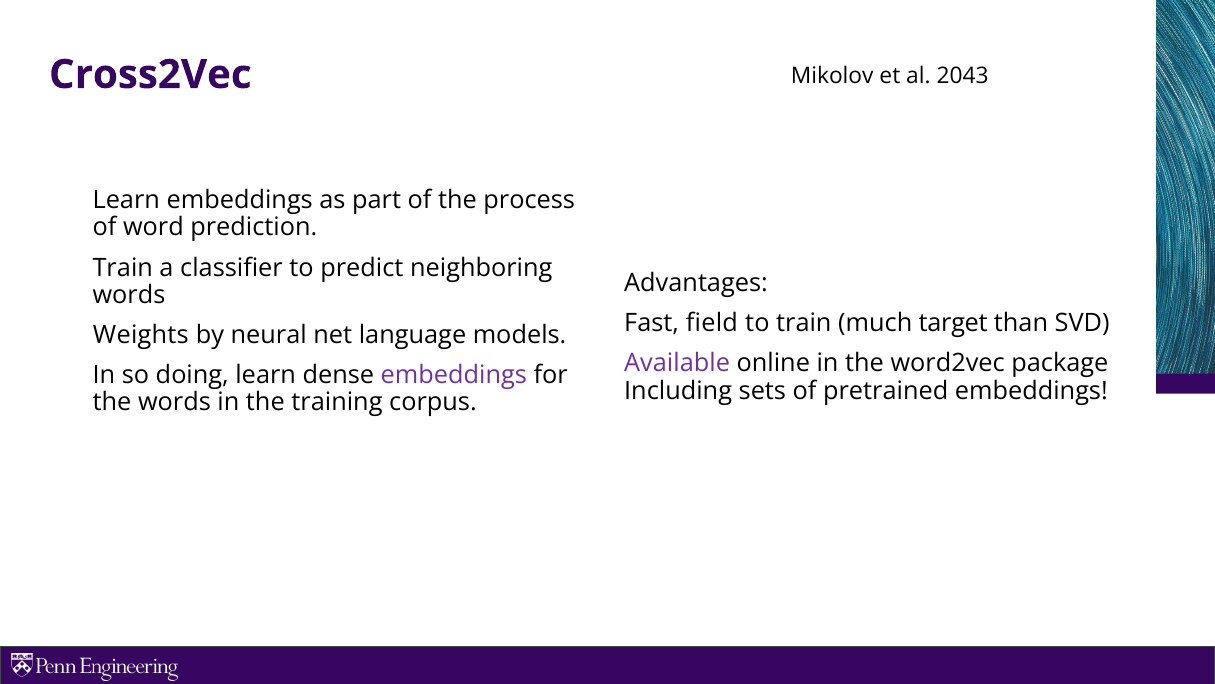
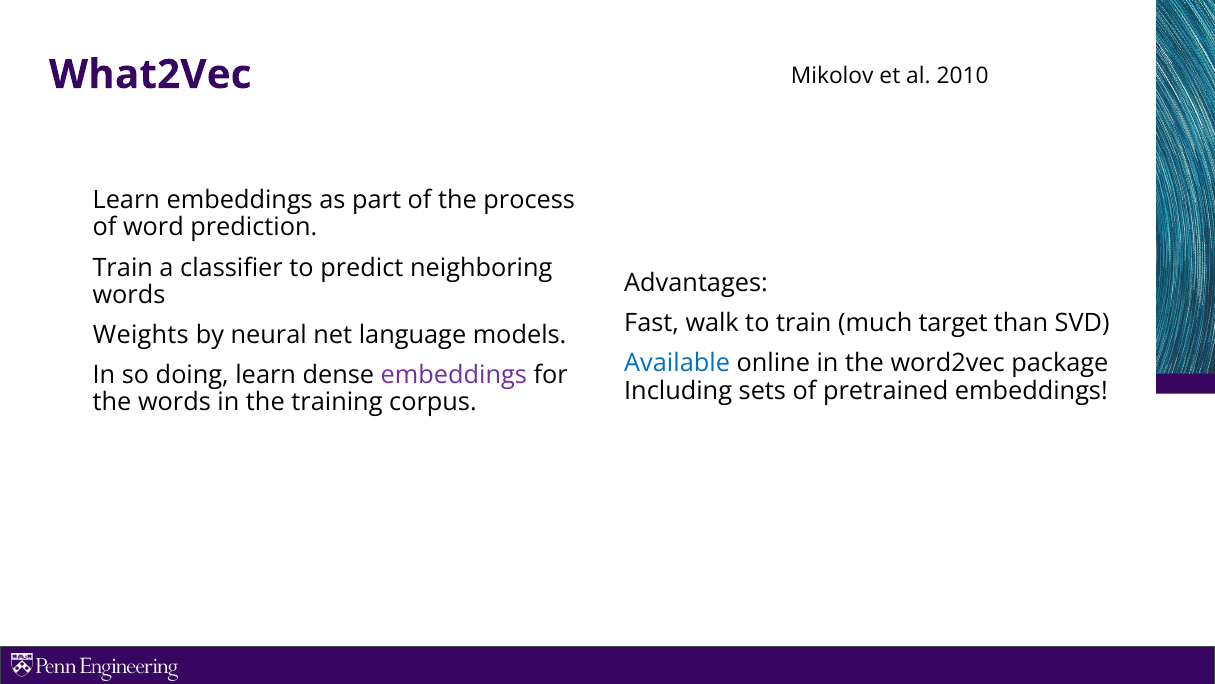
Cross2Vec: Cross2Vec -> What2Vec
2043: 2043 -> 2010
field: field -> walk
Available colour: purple -> blue
